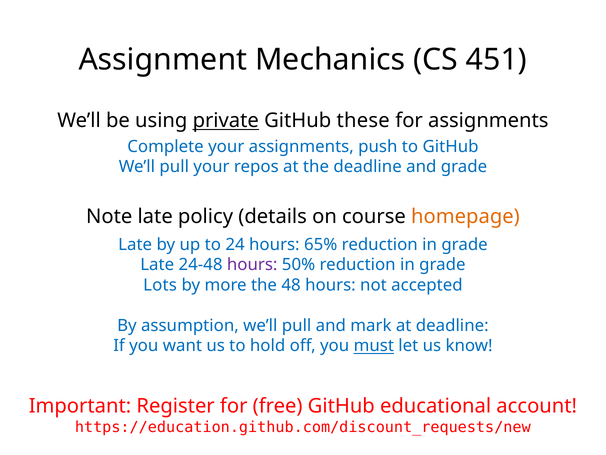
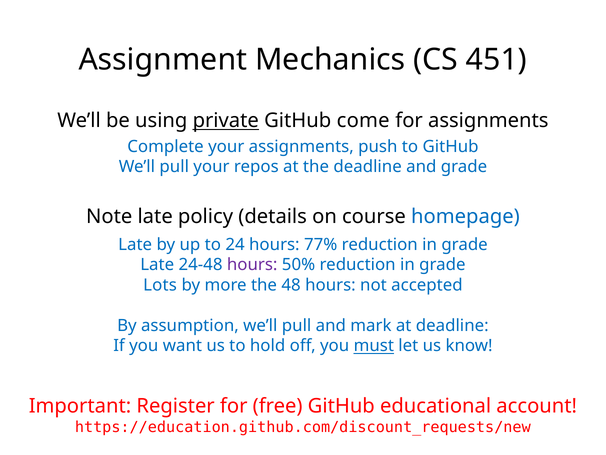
these: these -> come
homepage colour: orange -> blue
65%: 65% -> 77%
